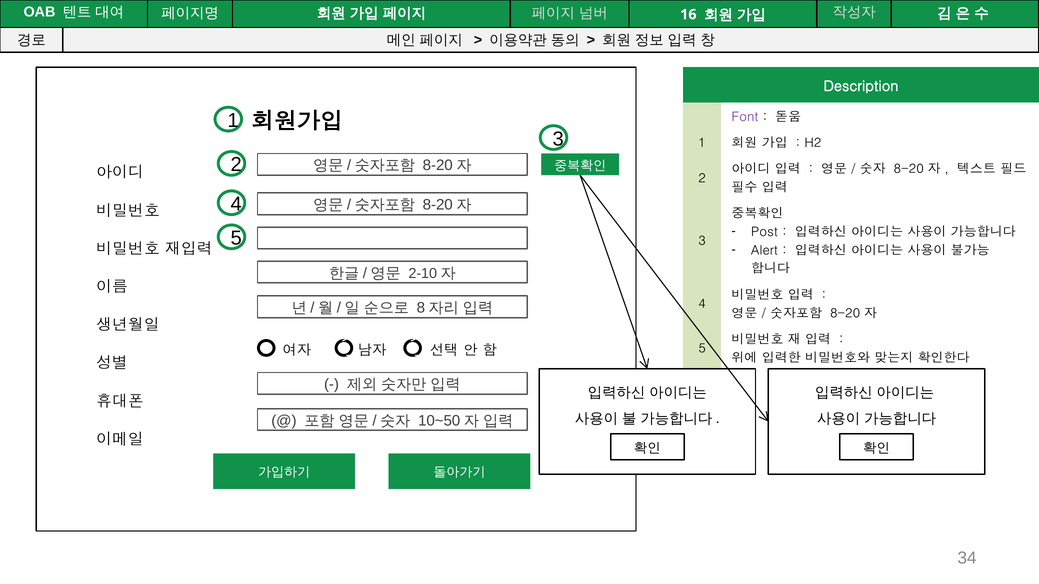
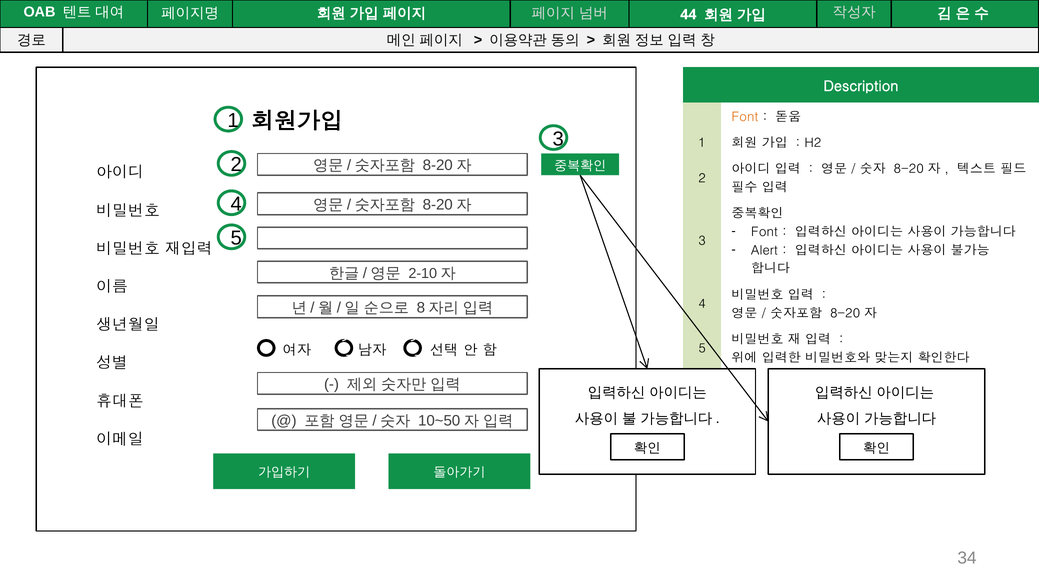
16: 16 -> 44
Font at (745, 117) colour: purple -> orange
Post at (764, 232): Post -> Font
